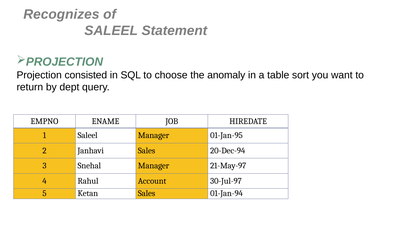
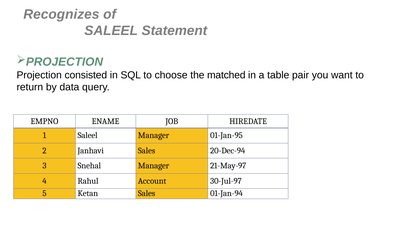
anomaly: anomaly -> matched
sort: sort -> pair
dept: dept -> data
